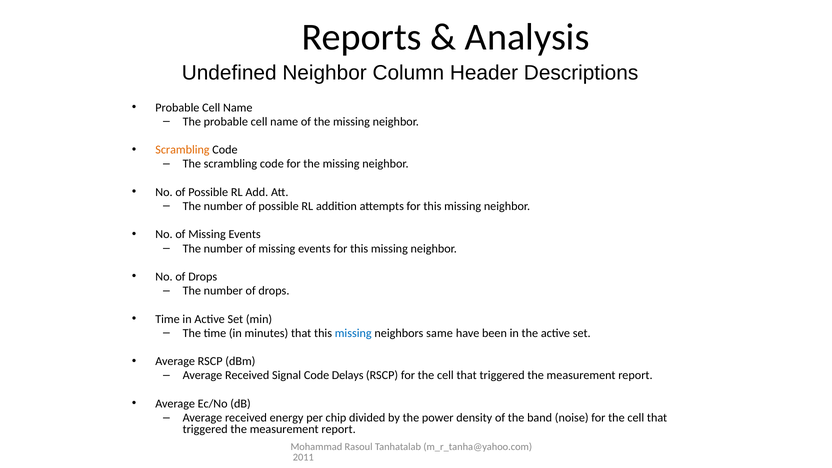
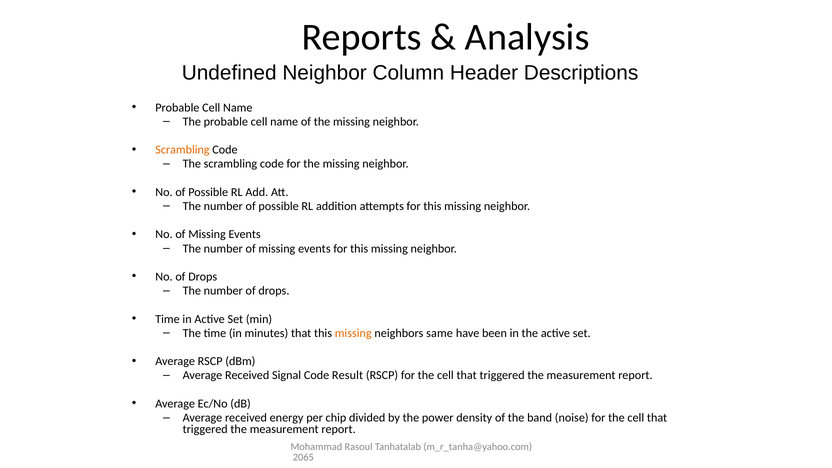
missing at (353, 333) colour: blue -> orange
Delays: Delays -> Result
2011: 2011 -> 2065
